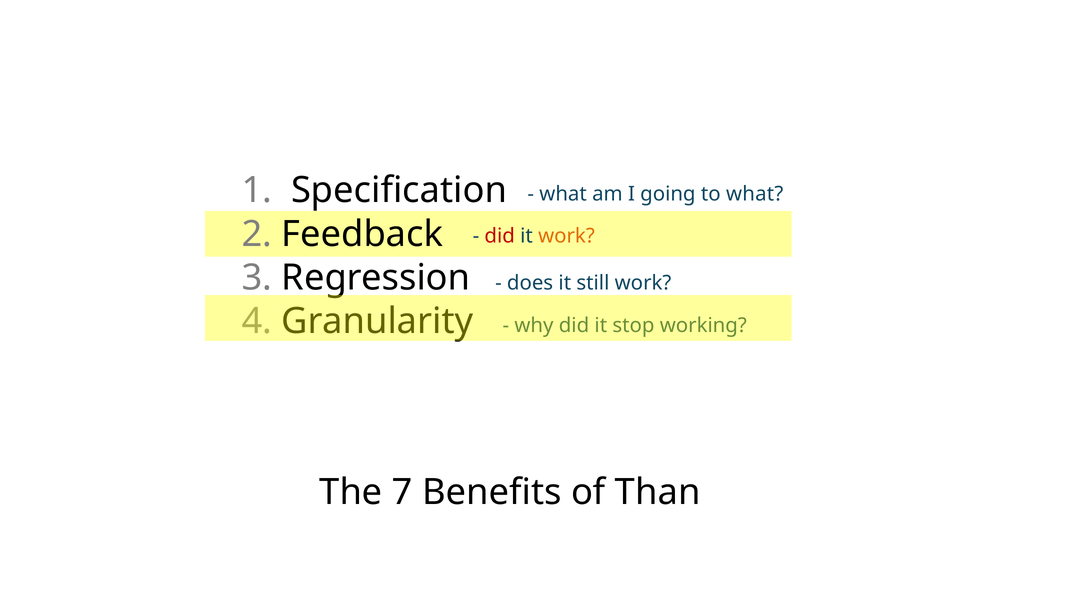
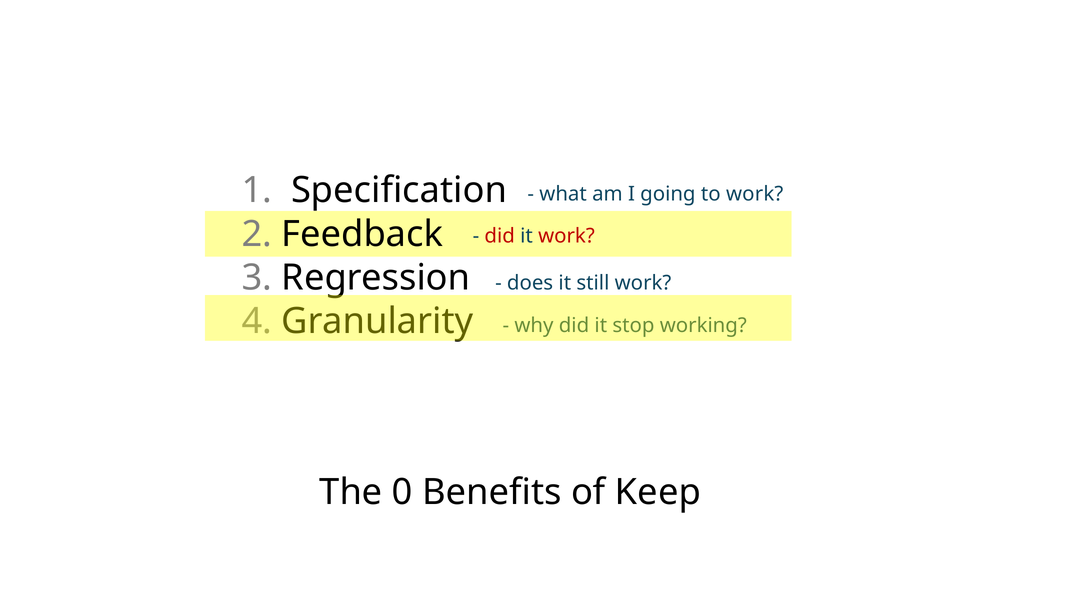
to what: what -> work
work at (566, 236) colour: orange -> red
7: 7 -> 0
Than: Than -> Keep
